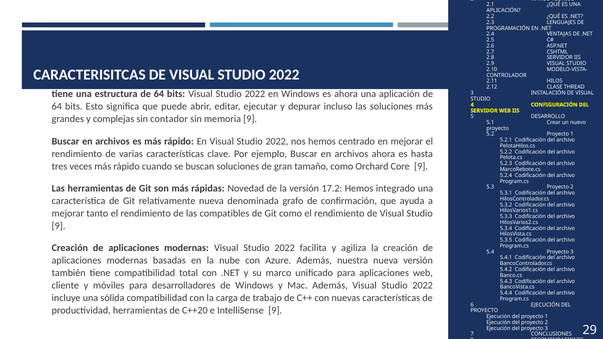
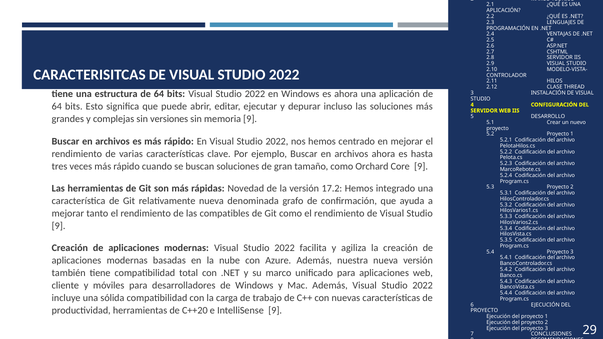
contador: contador -> versiones
